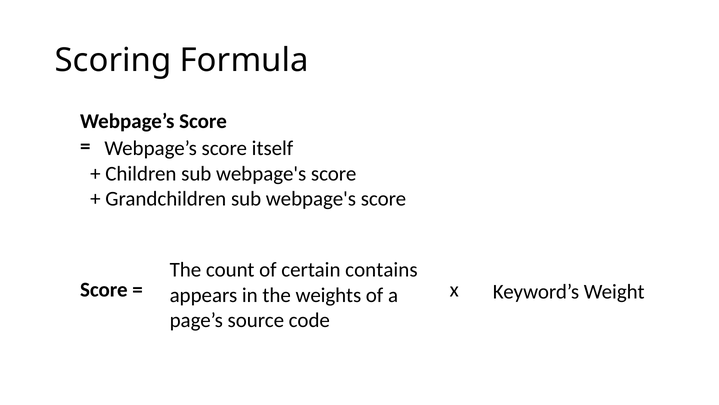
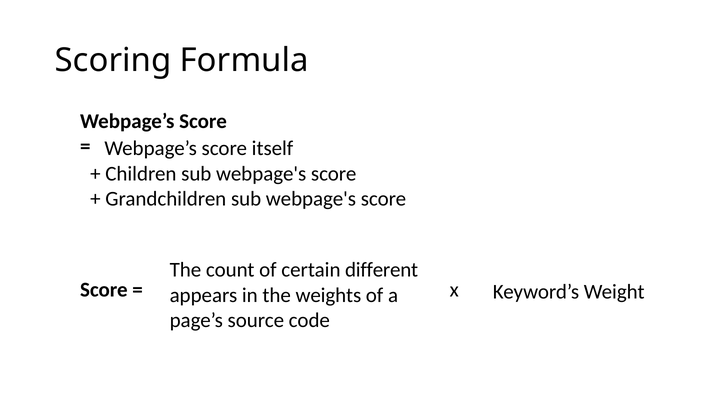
contains: contains -> different
